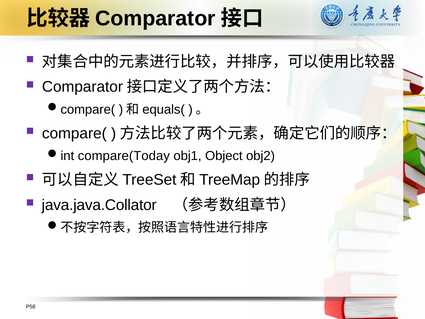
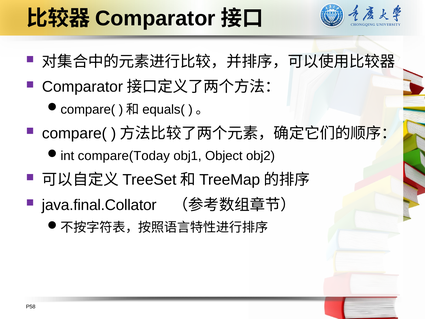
java.java.Collator: java.java.Collator -> java.final.Collator
